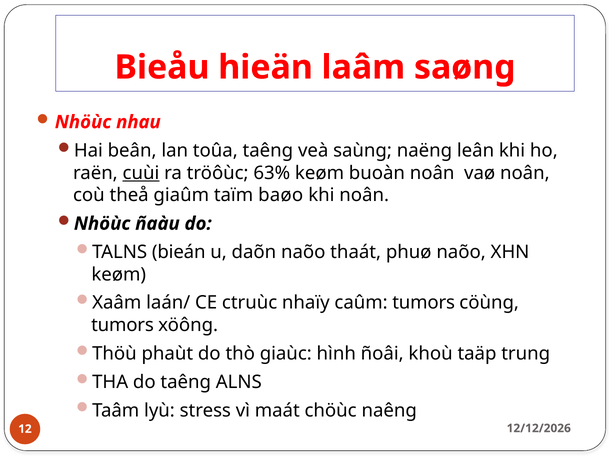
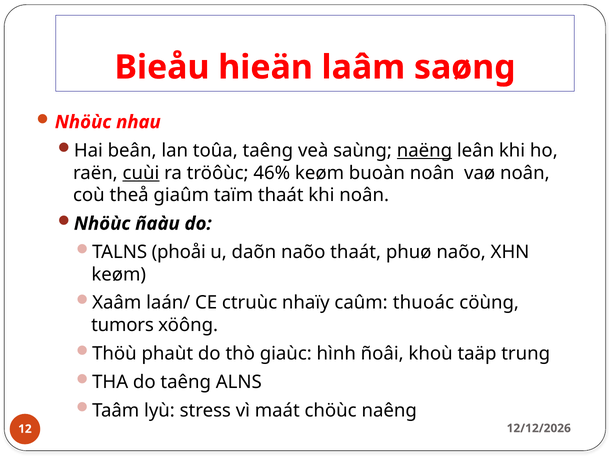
naëng underline: none -> present
63%: 63% -> 46%
taïm baøo: baøo -> thaát
bieán: bieán -> phoåi
caûm tumors: tumors -> thuoác
